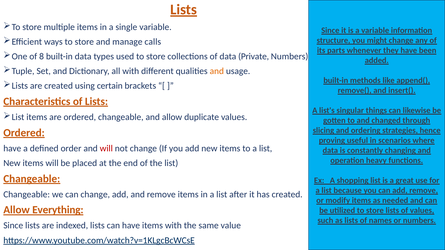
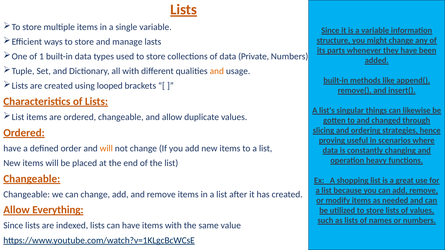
calls: calls -> lasts
8: 8 -> 1
certain: certain -> looped
will at (106, 149) colour: red -> orange
